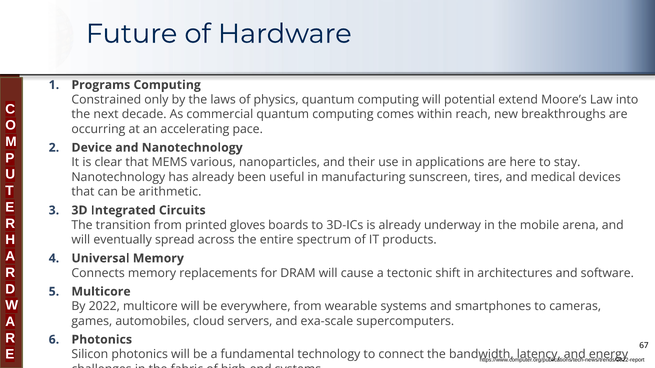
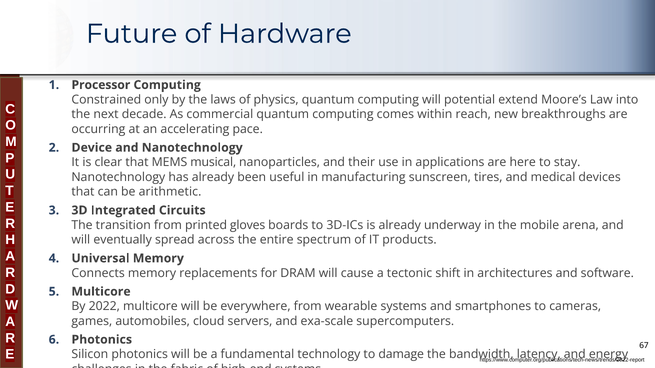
Programs: Programs -> Processor
various: various -> musical
connect: connect -> damage
